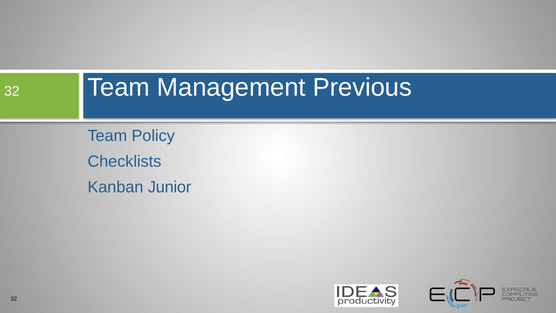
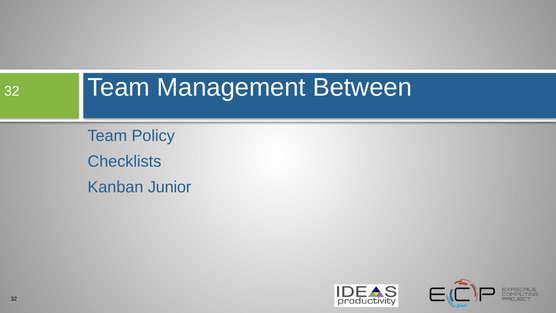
Previous: Previous -> Between
